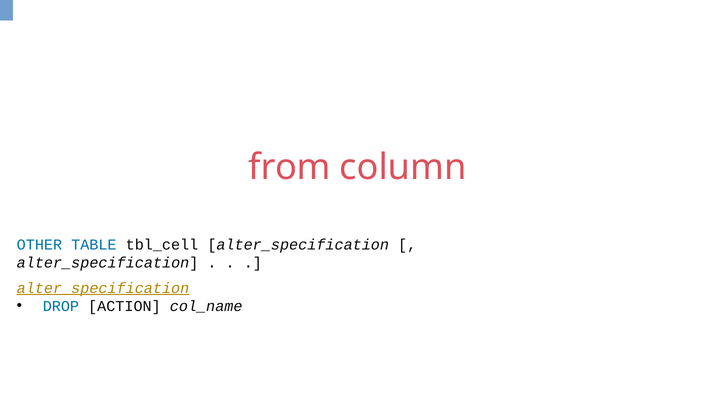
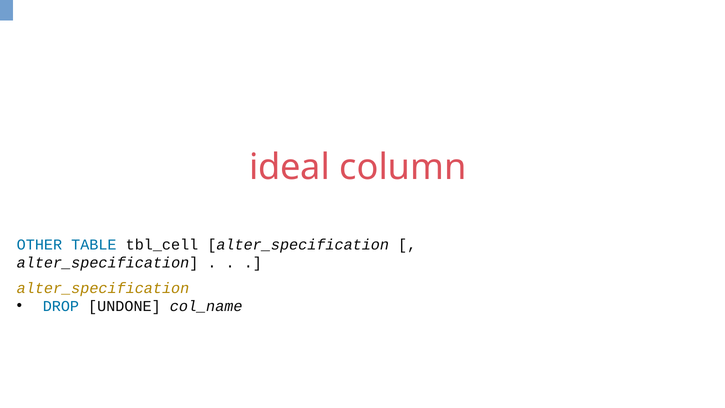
from: from -> ideal
alter_specification at (103, 288) underline: present -> none
ACTION: ACTION -> UNDONE
